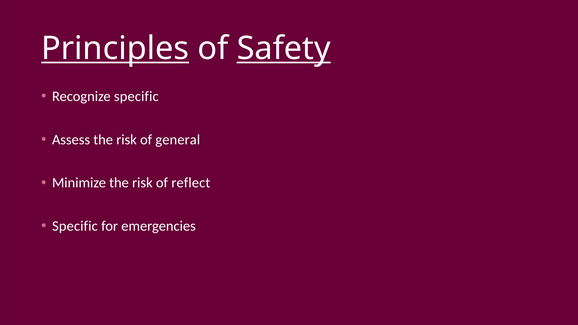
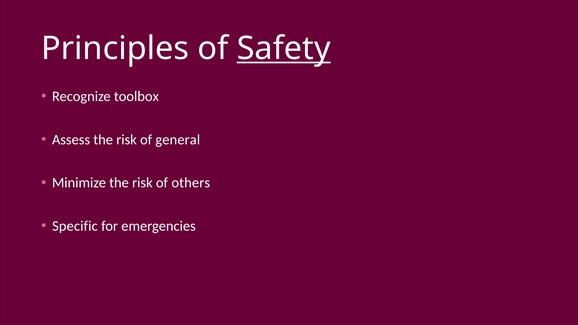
Principles underline: present -> none
Recognize specific: specific -> toolbox
reflect: reflect -> others
